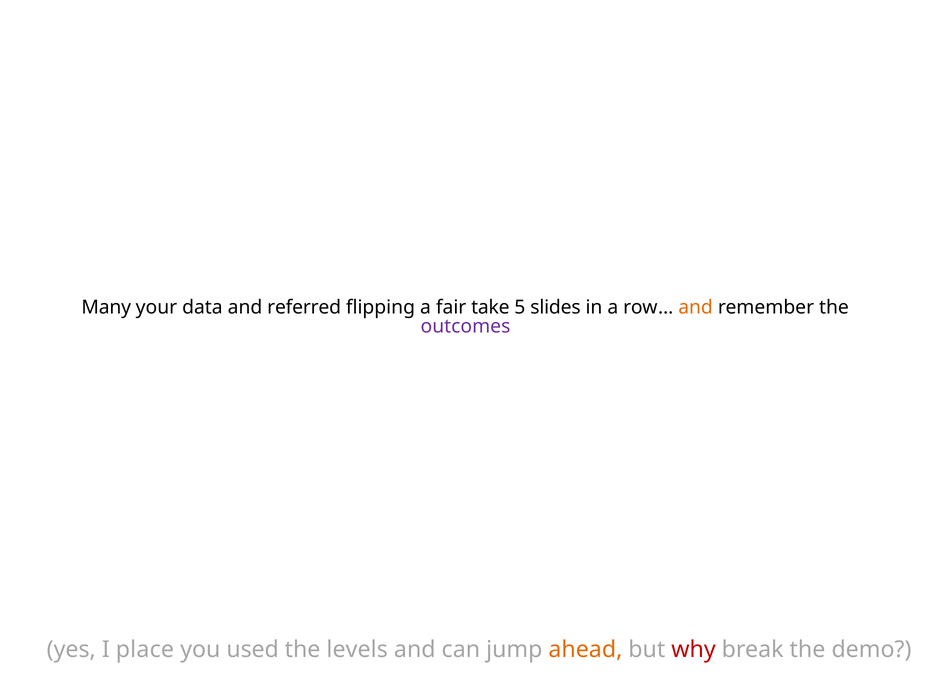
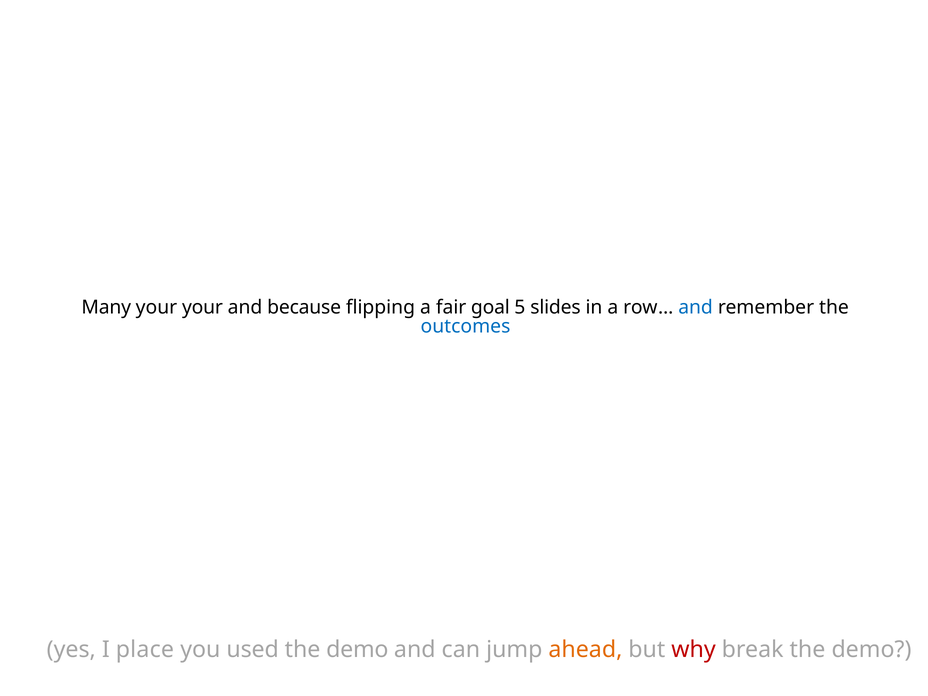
your data: data -> your
referred: referred -> because
take: take -> goal
and at (696, 307) colour: orange -> blue
outcomes colour: purple -> blue
levels at (357, 649): levels -> demo
